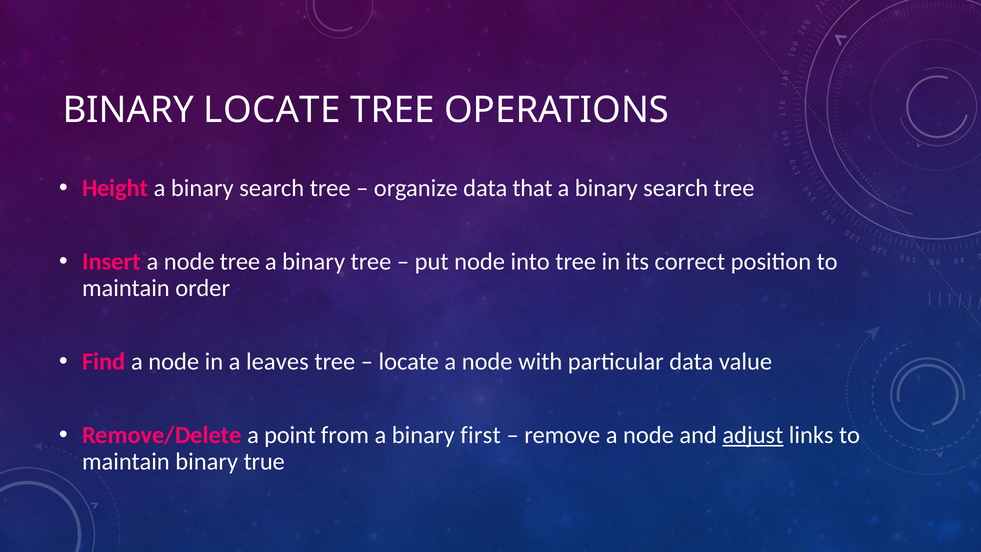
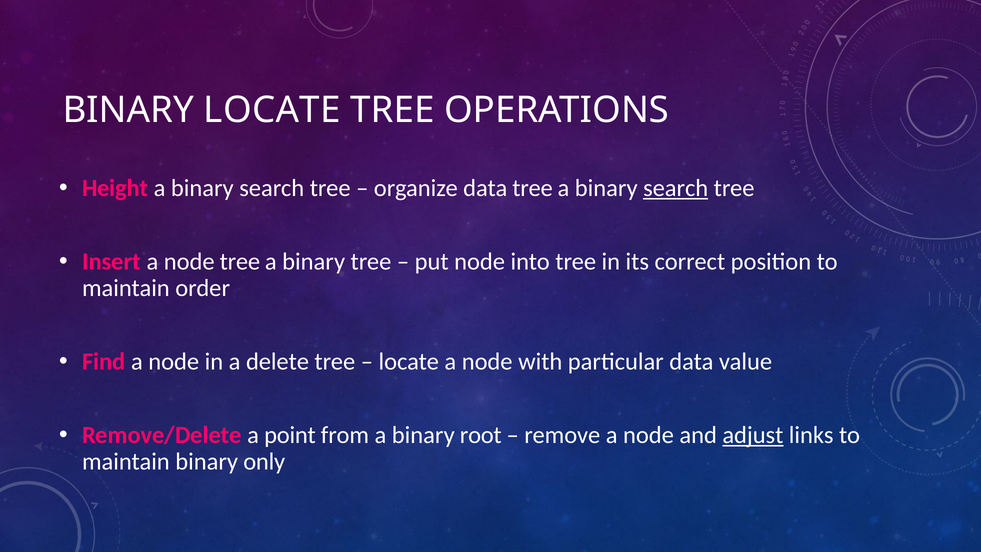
data that: that -> tree
search at (676, 188) underline: none -> present
leaves: leaves -> delete
first: first -> root
true: true -> only
